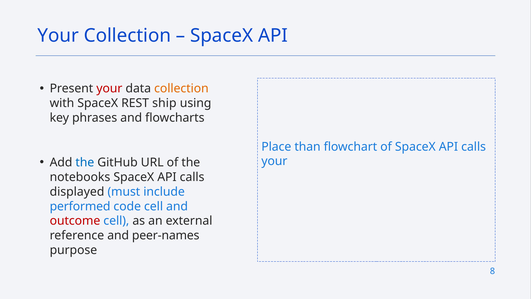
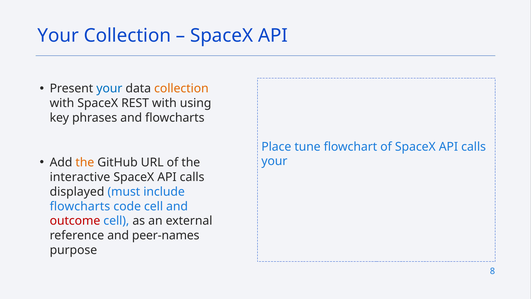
your at (109, 89) colour: red -> blue
REST ship: ship -> with
than: than -> tune
the at (85, 162) colour: blue -> orange
notebooks: notebooks -> interactive
performed at (80, 206): performed -> flowcharts
